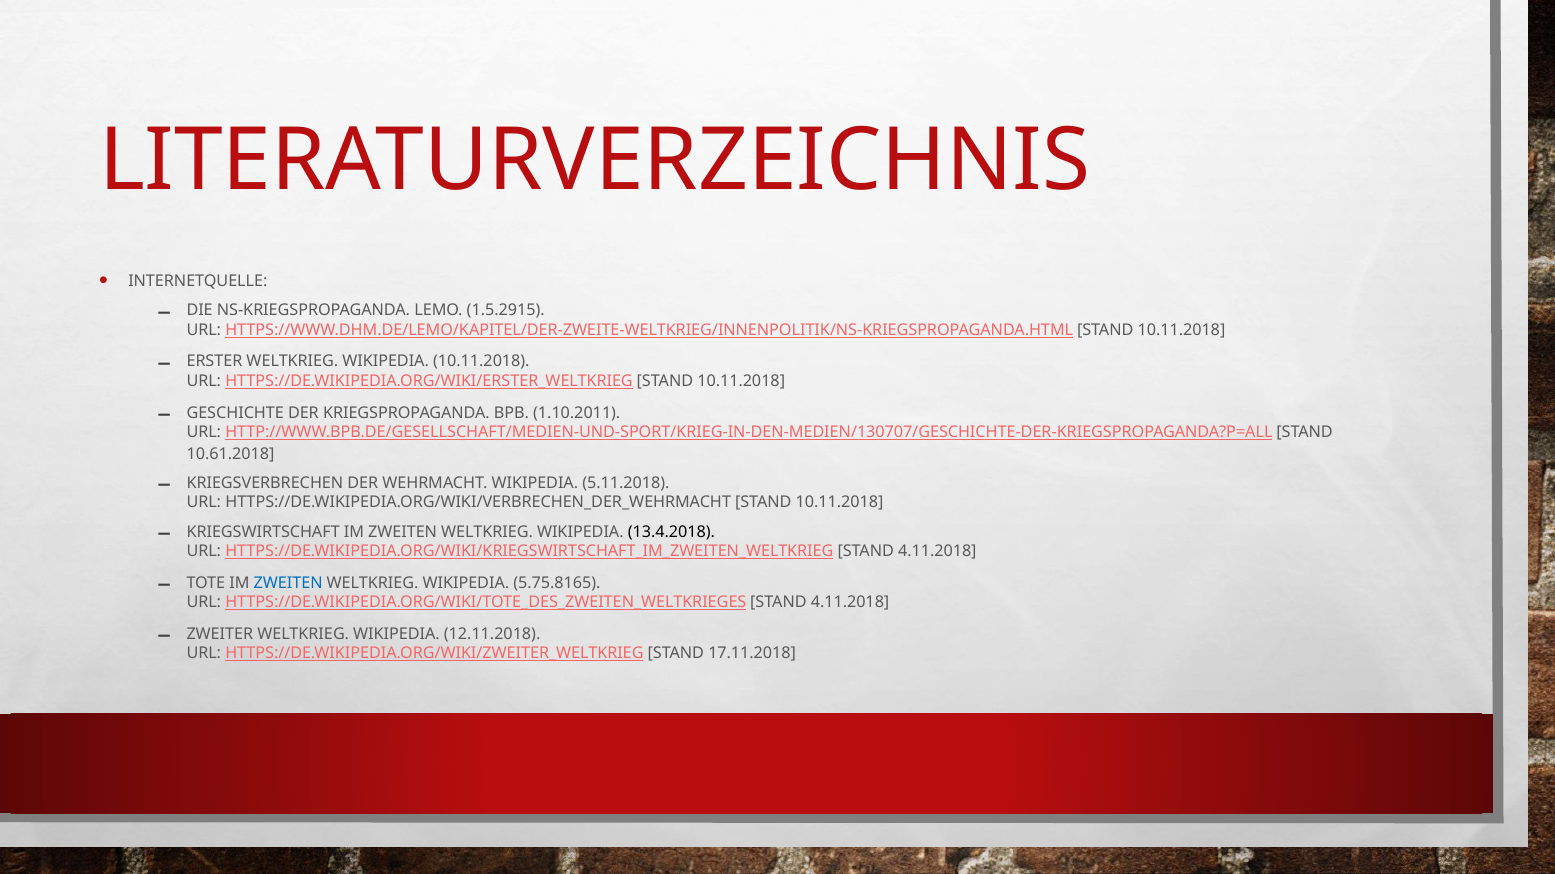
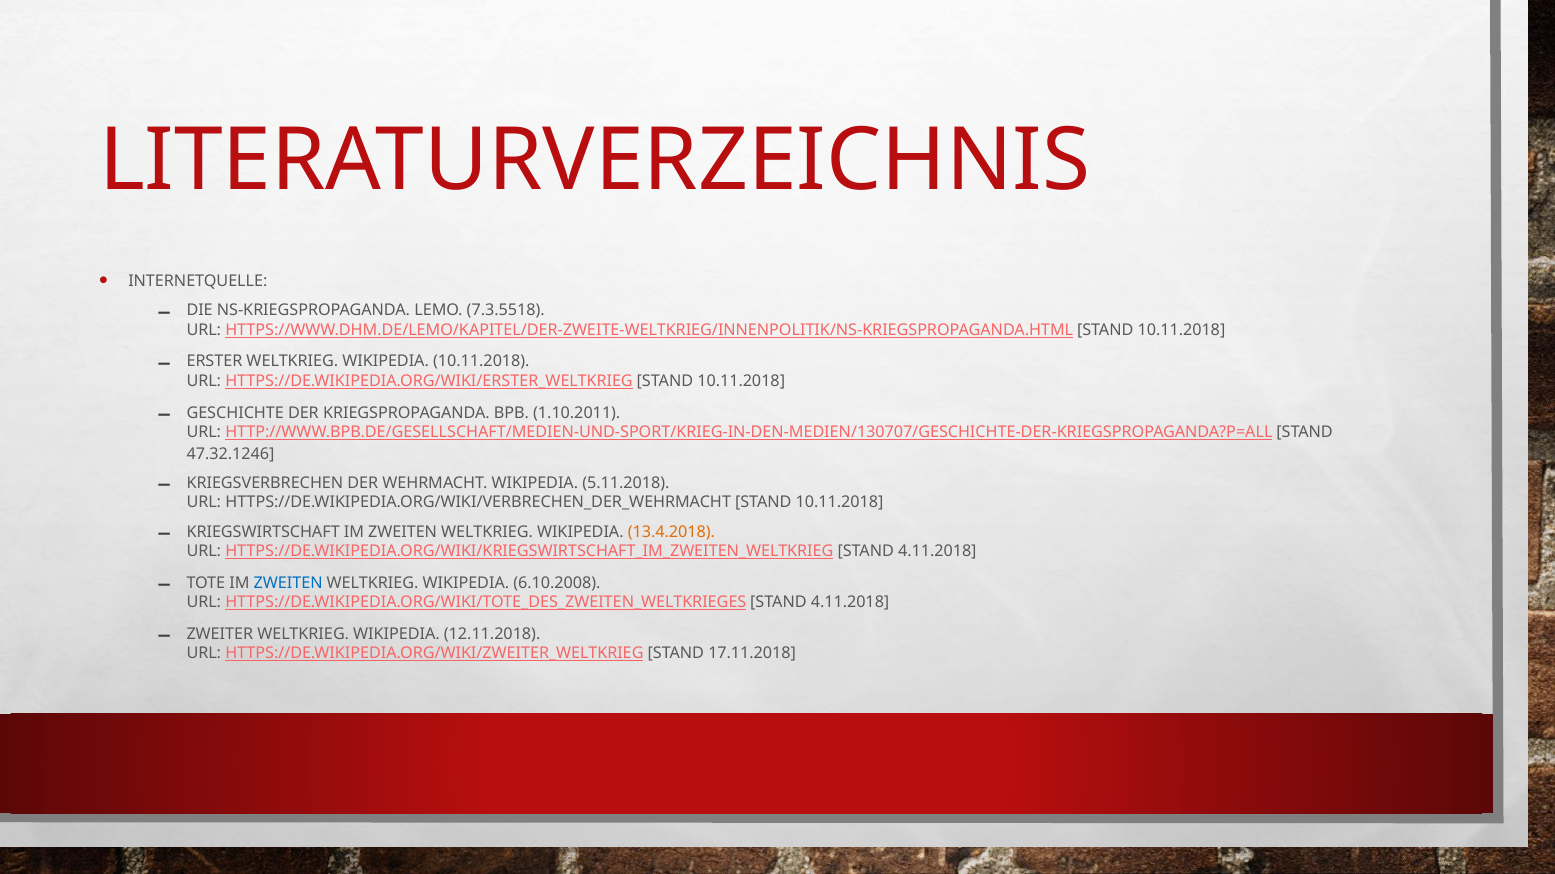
1.5.2915: 1.5.2915 -> 7.3.5518
10.61.2018: 10.61.2018 -> 47.32.1246
13.4.2018 colour: black -> orange
5.75.8165: 5.75.8165 -> 6.10.2008
